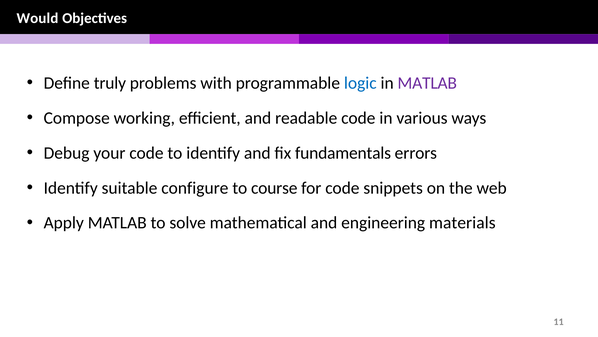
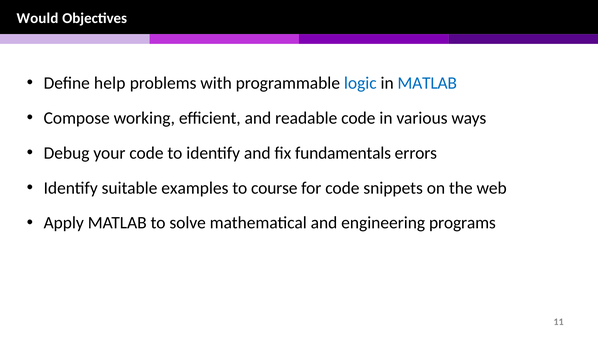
truly: truly -> help
MATLAB at (427, 83) colour: purple -> blue
configure: configure -> examples
materials: materials -> programs
